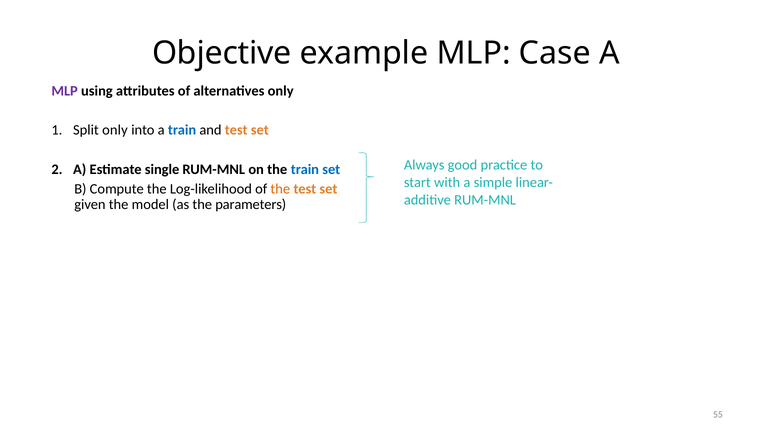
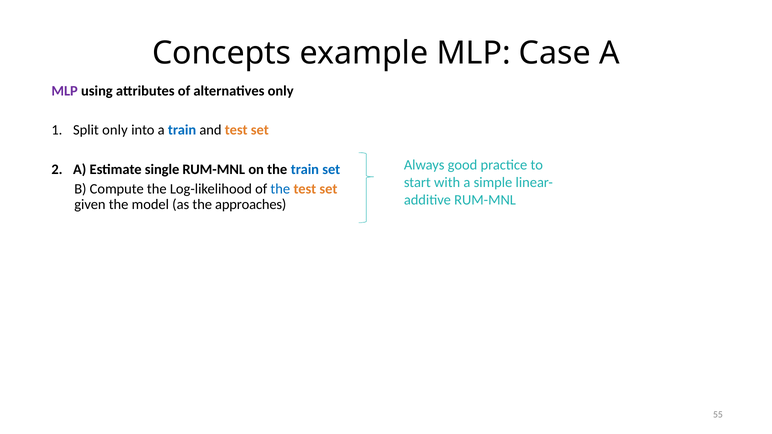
Objective: Objective -> Concepts
the at (280, 189) colour: orange -> blue
parameters: parameters -> approaches
